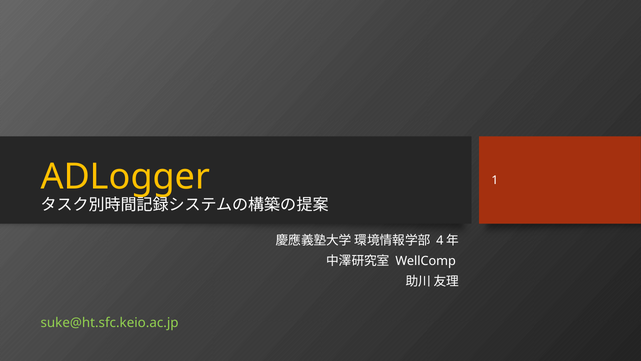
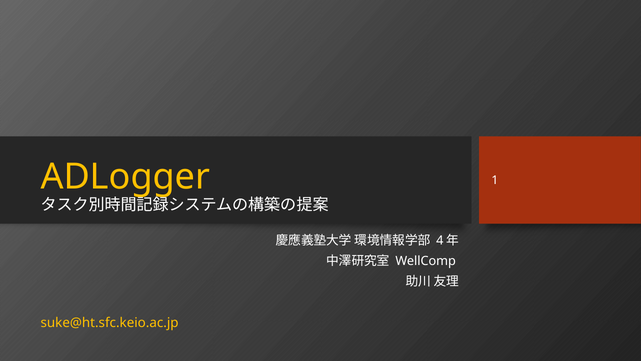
suke@ht.sfc.keio.ac.jp colour: light green -> yellow
